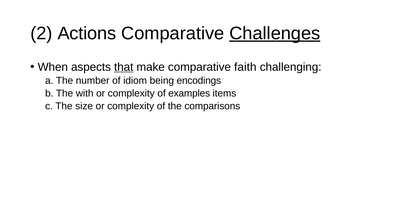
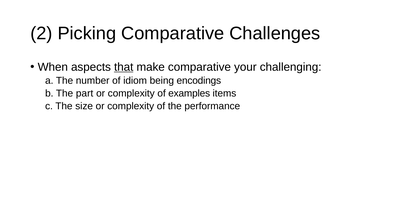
Actions: Actions -> Picking
Challenges underline: present -> none
faith: faith -> your
with: with -> part
comparisons: comparisons -> performance
